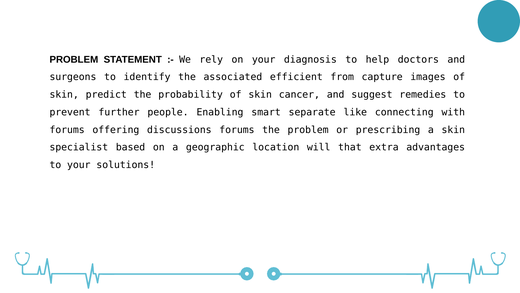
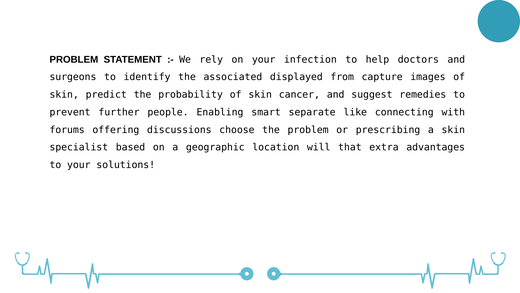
diagnosis: diagnosis -> infection
efficient: efficient -> displayed
discussions forums: forums -> choose
